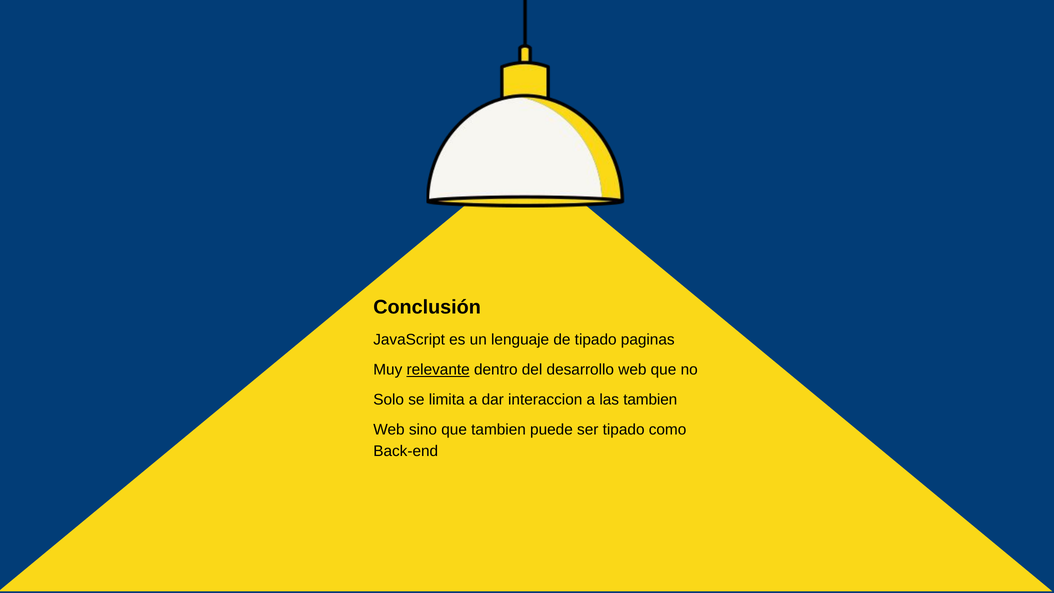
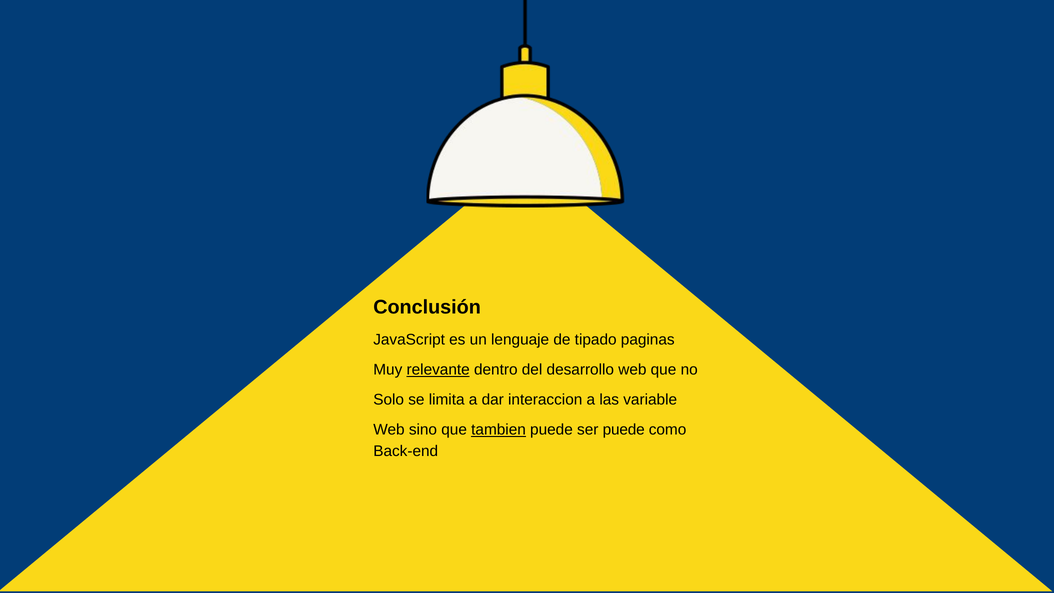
las tambien: tambien -> variable
tambien at (499, 430) underline: none -> present
ser tipado: tipado -> puede
